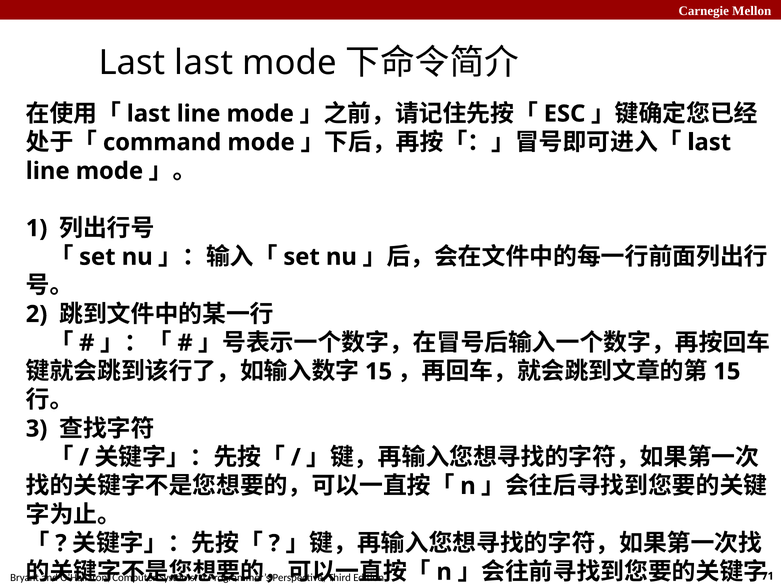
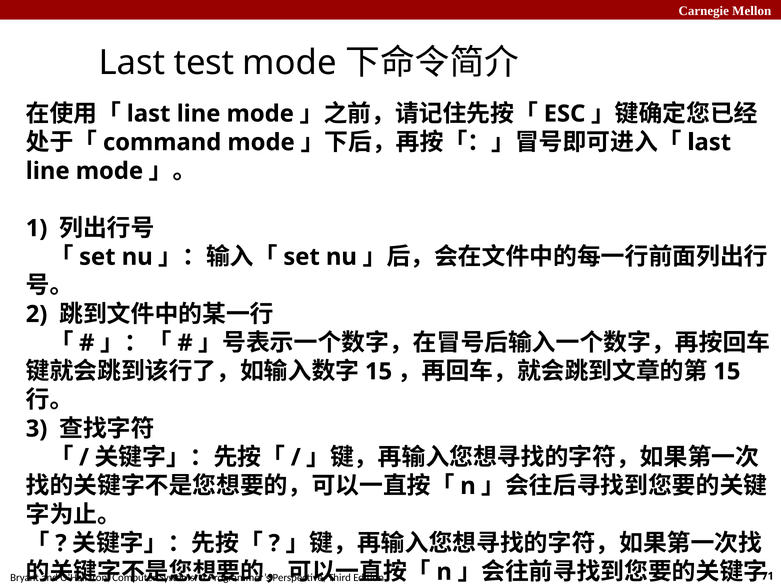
Last last: last -> test
